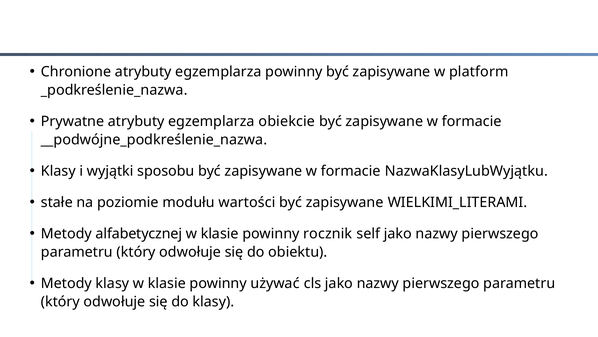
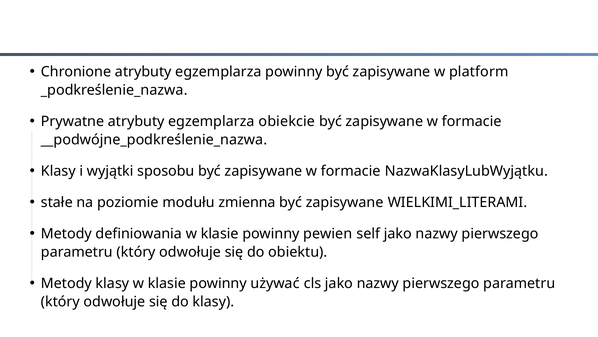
wartości: wartości -> zmienna
alfabetycznej: alfabetycznej -> definiowania
rocznik: rocznik -> pewien
